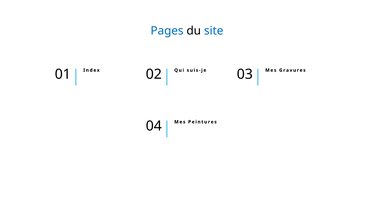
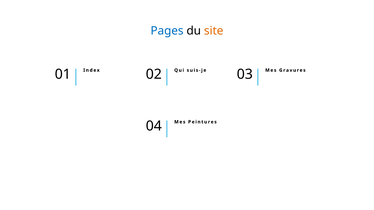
site colour: blue -> orange
